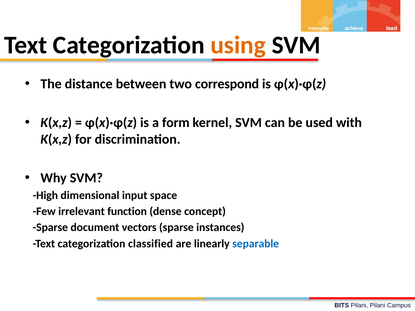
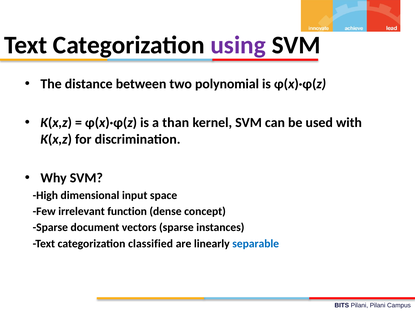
using colour: orange -> purple
correspond: correspond -> polynomial
form: form -> than
